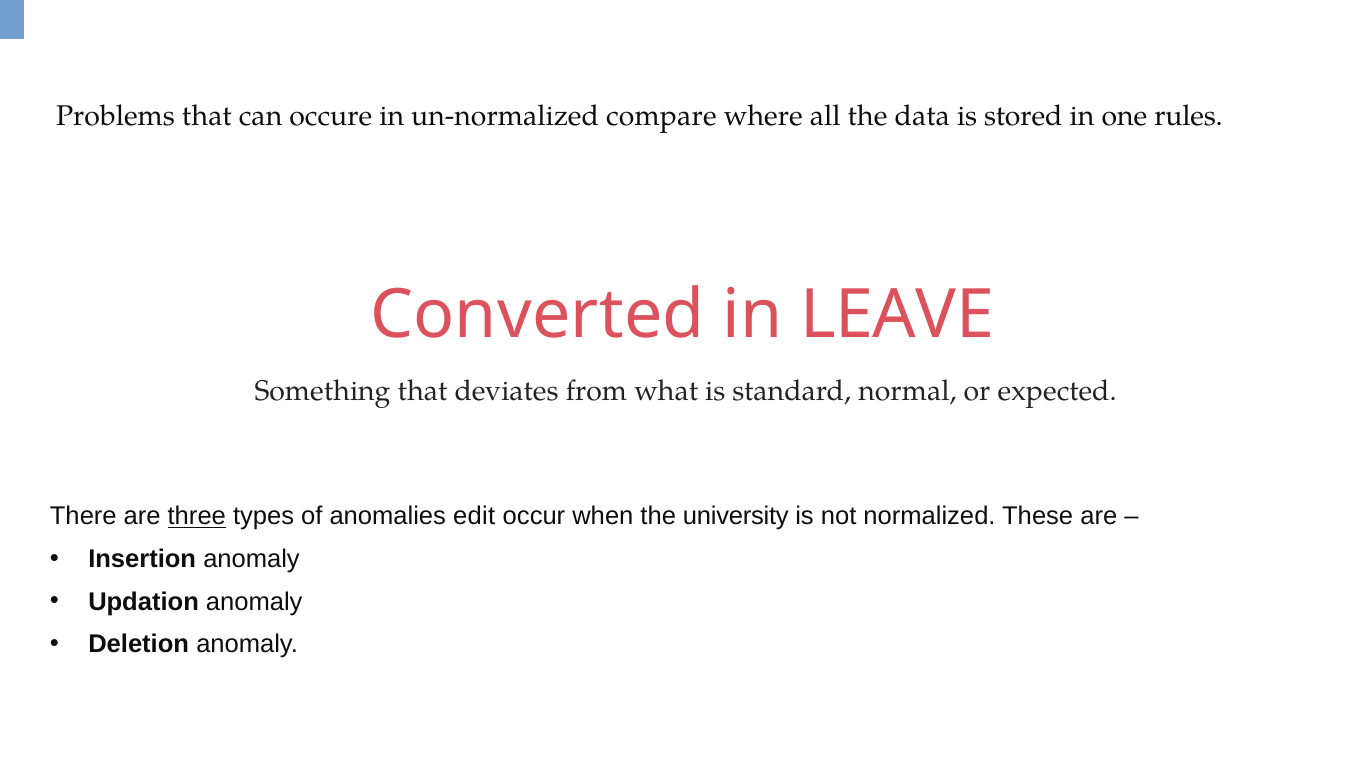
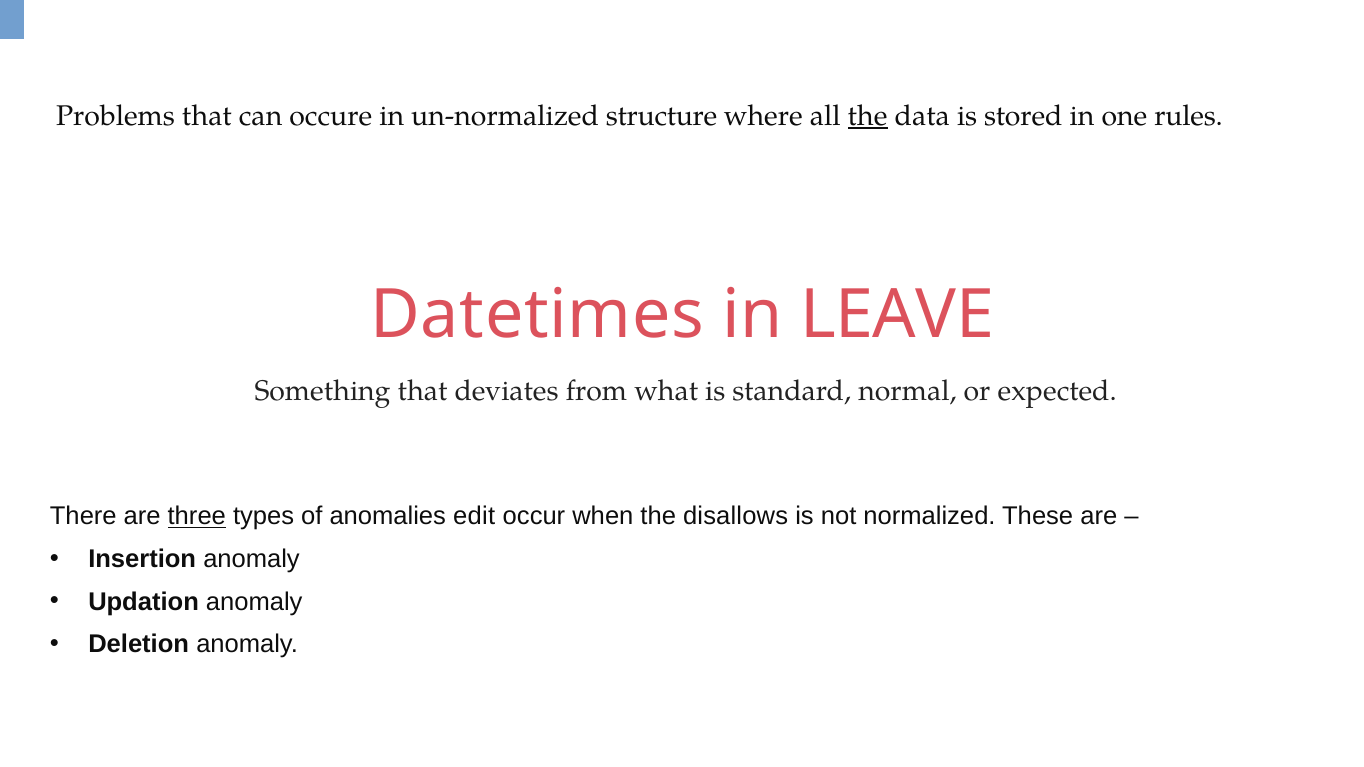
compare: compare -> structure
the at (868, 116) underline: none -> present
Converted: Converted -> Datetimes
university: university -> disallows
